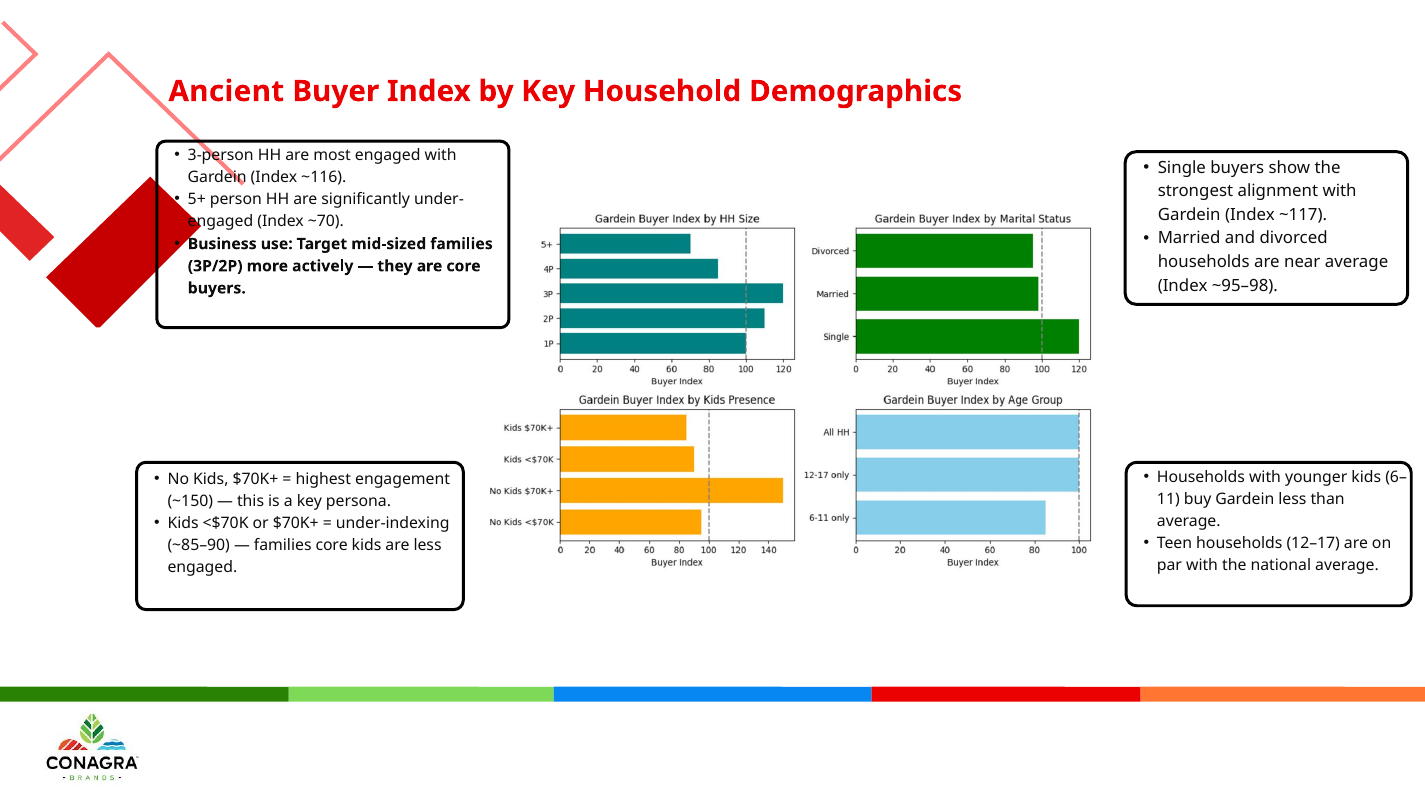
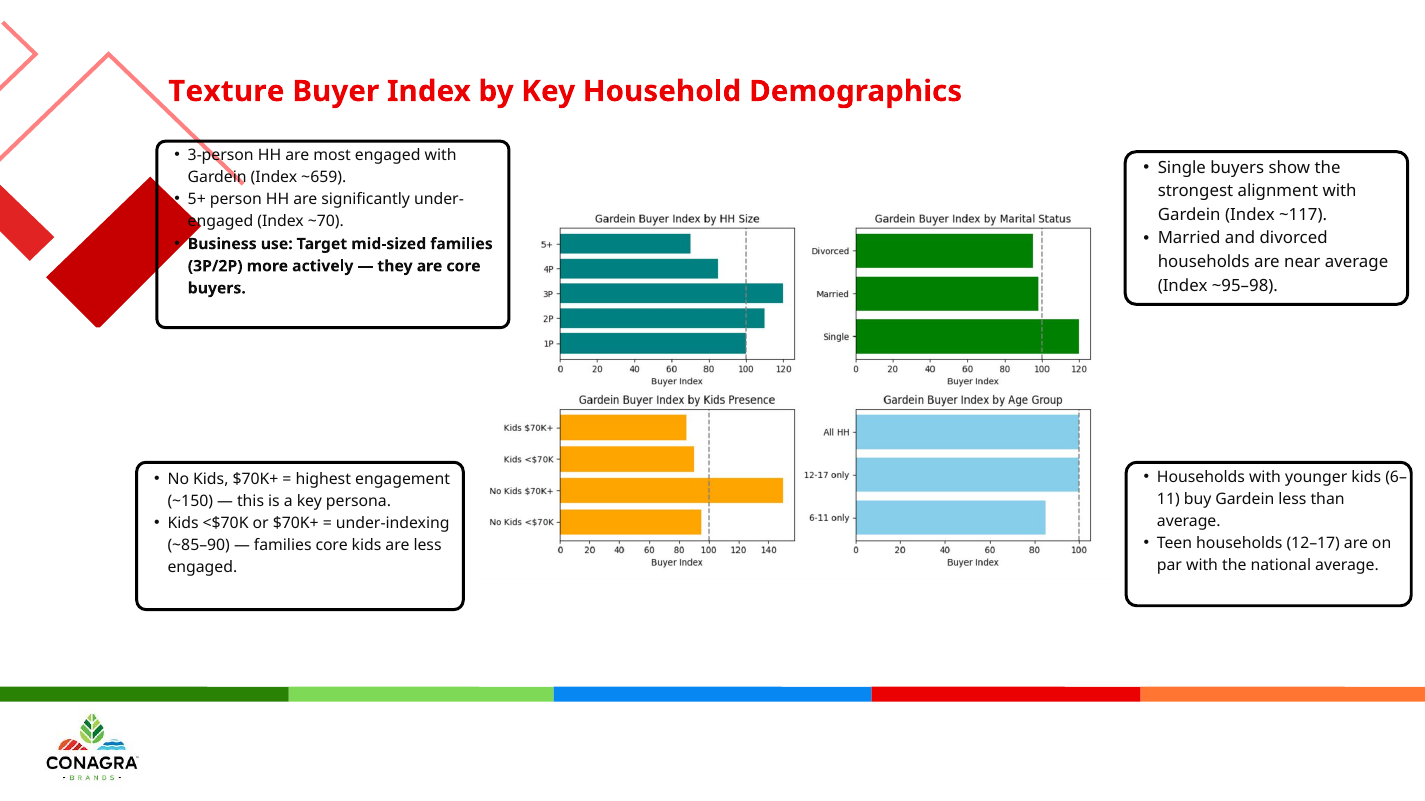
Ancient: Ancient -> Texture
~116: ~116 -> ~659
